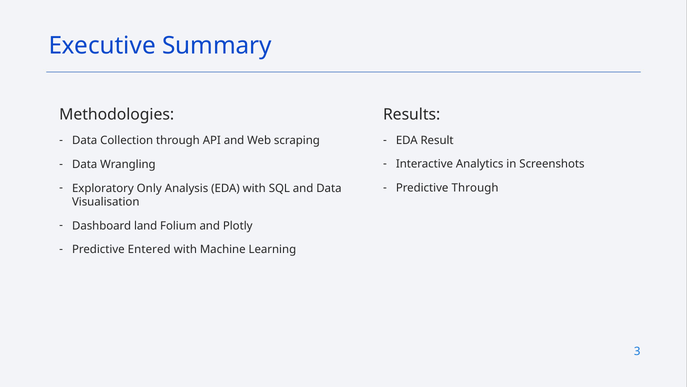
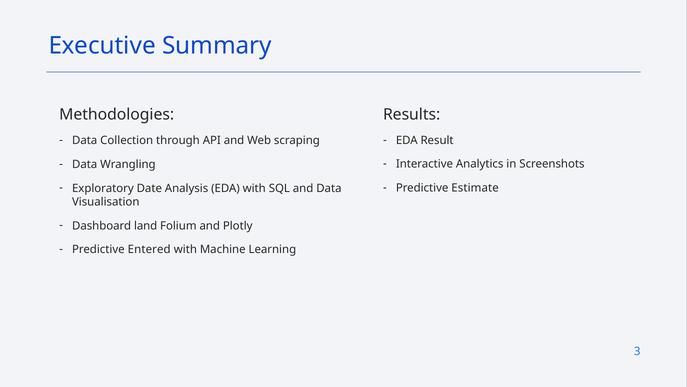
Predictive Through: Through -> Estimate
Only: Only -> Date
